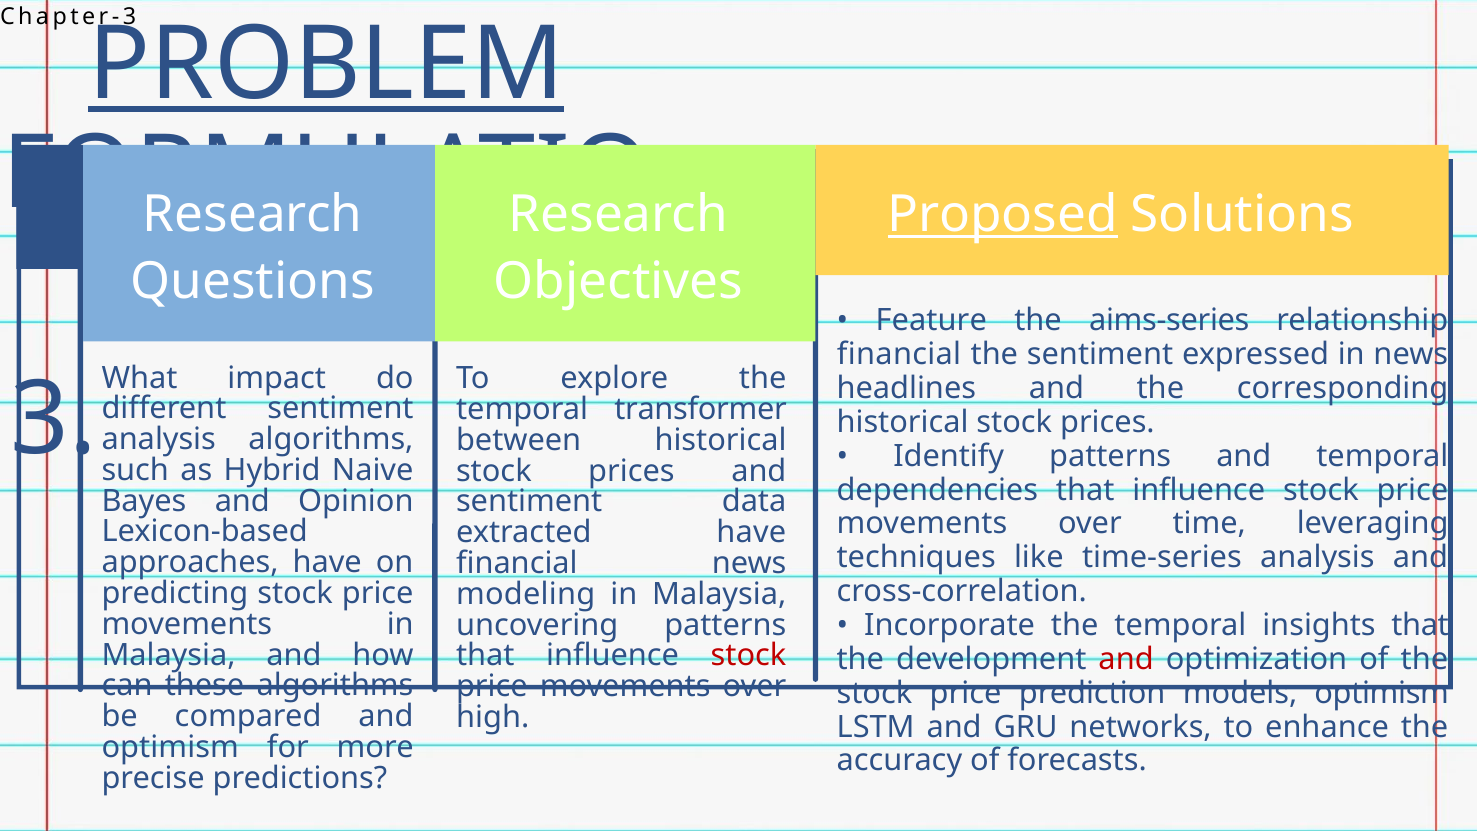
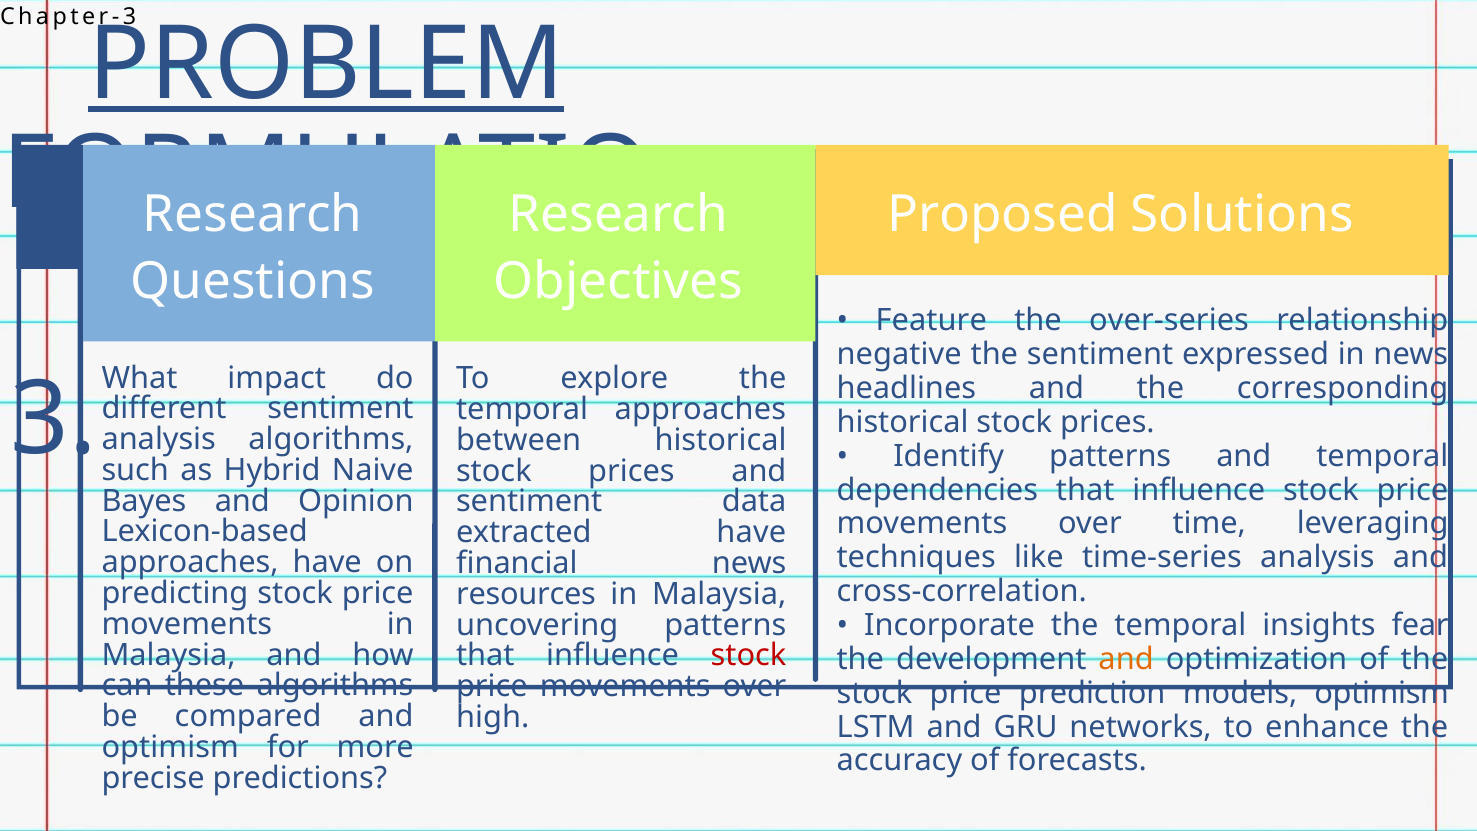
Proposed underline: present -> none
aims-series: aims-series -> over-series
financial at (899, 355): financial -> negative
temporal transformer: transformer -> approaches
modeling: modeling -> resources
insights that: that -> fear
and at (1126, 659) colour: red -> orange
